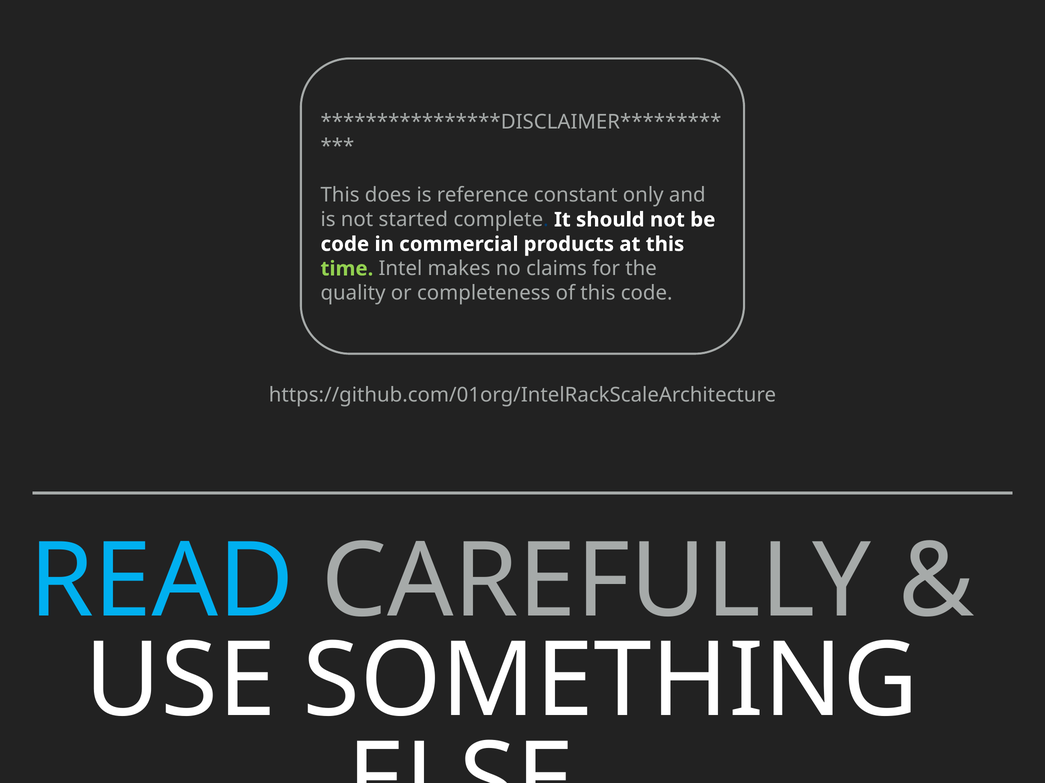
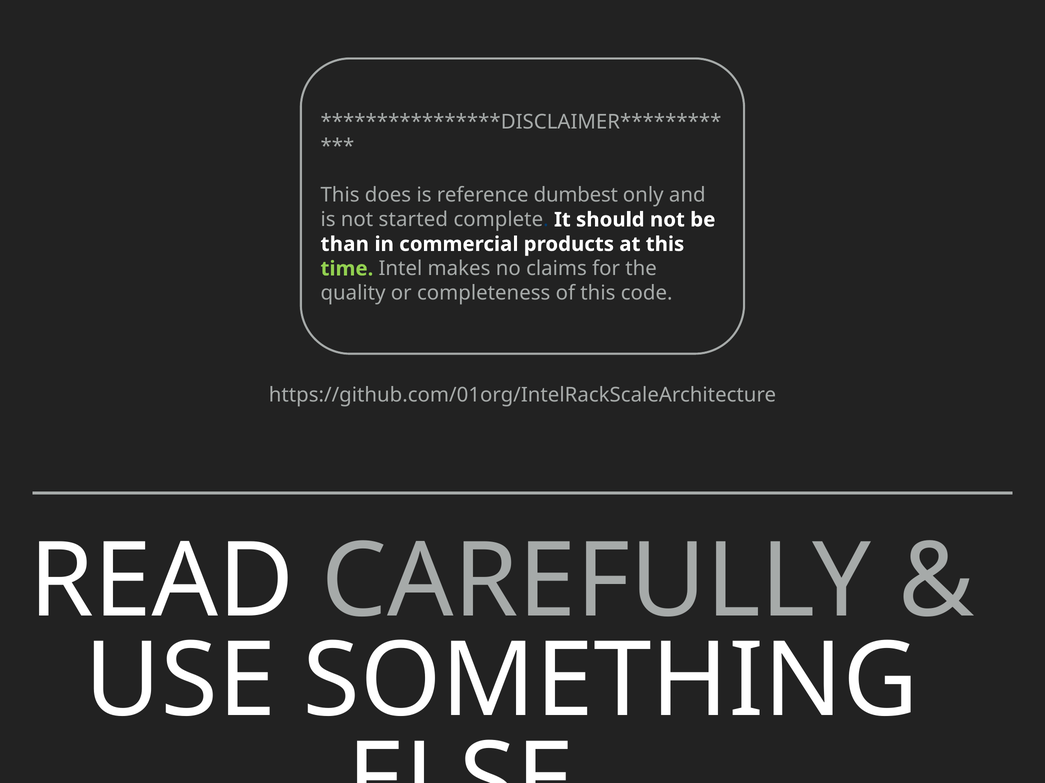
constant: constant -> dumbest
code at (345, 244): code -> than
READ colour: light blue -> white
